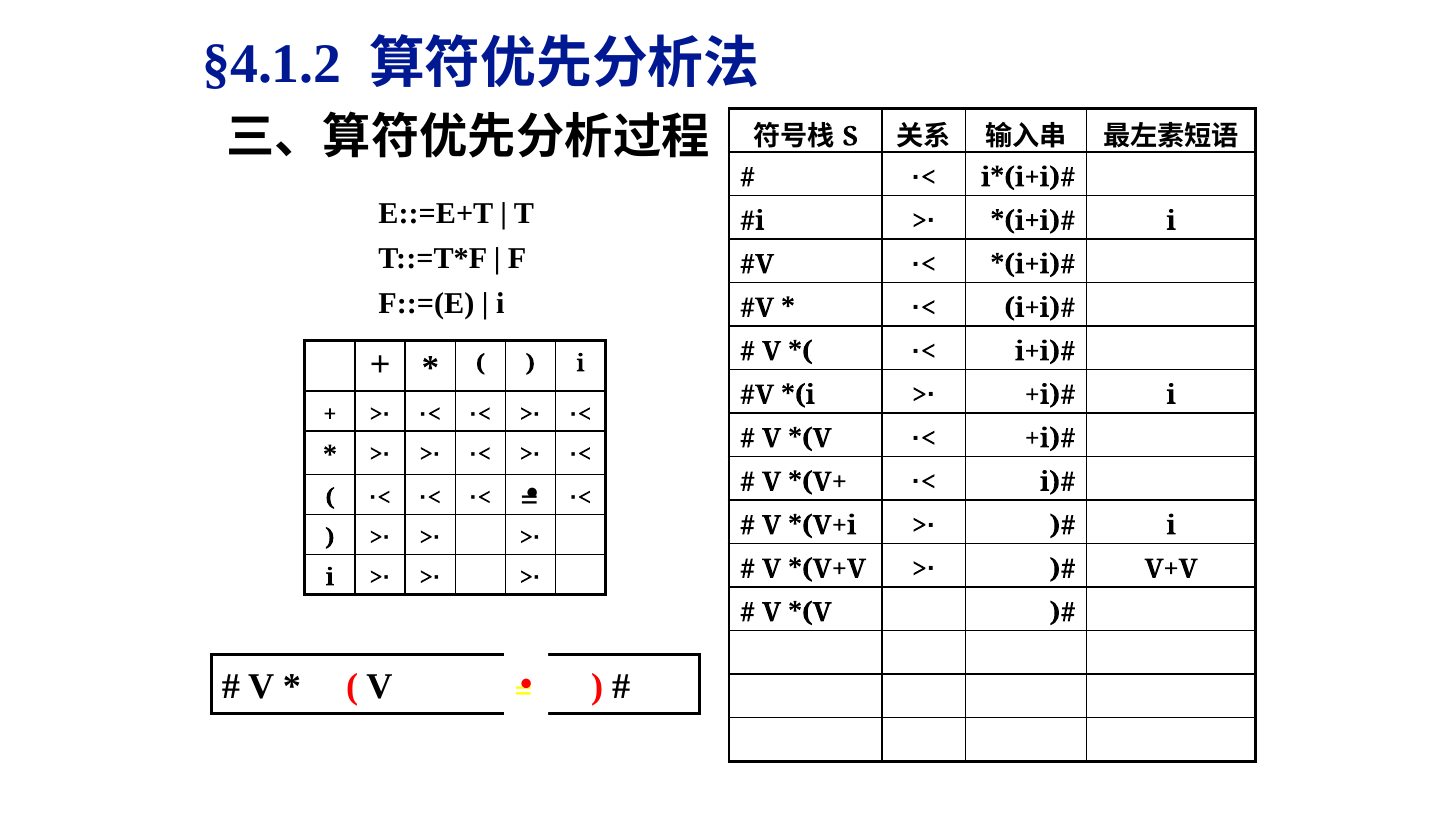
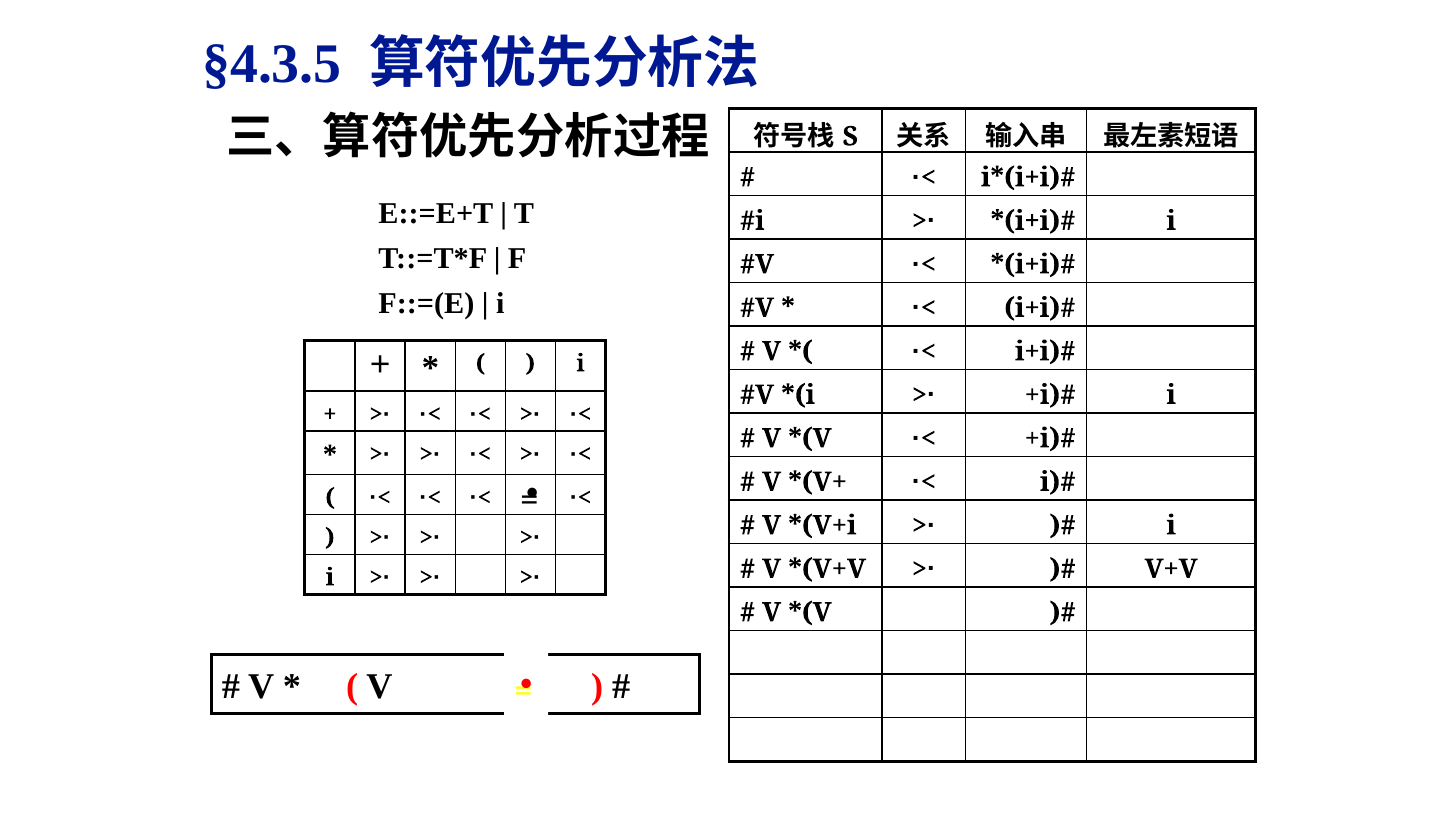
§4.1.2: §4.1.2 -> §4.3.5
